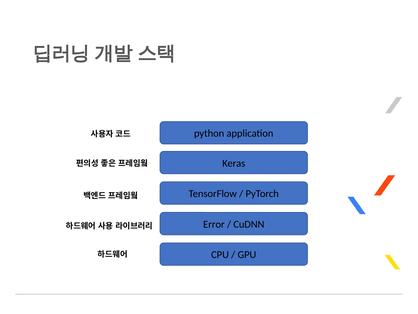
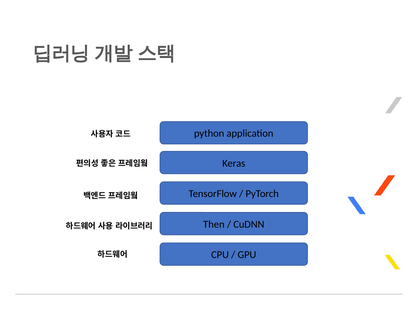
Error: Error -> Then
